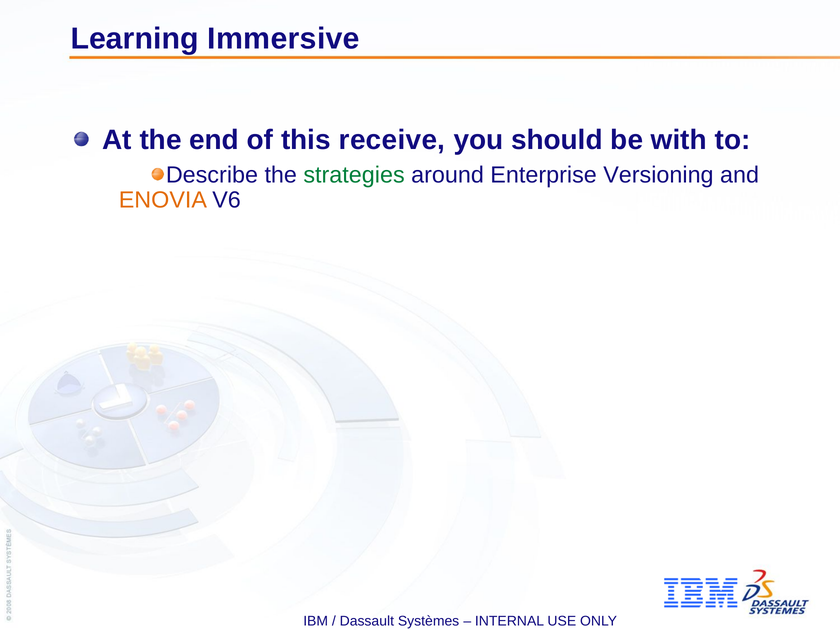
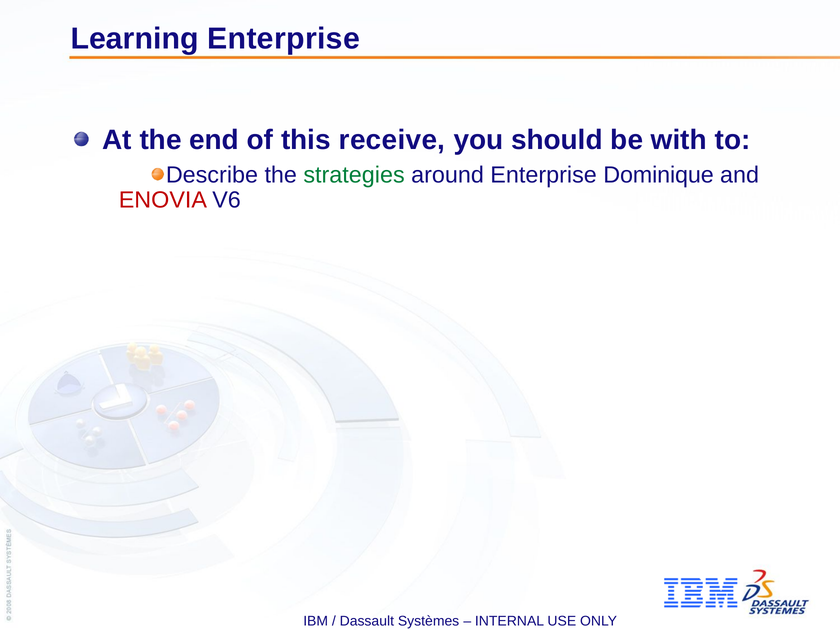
Learning Immersive: Immersive -> Enterprise
Versioning: Versioning -> Dominique
ENOVIA colour: orange -> red
